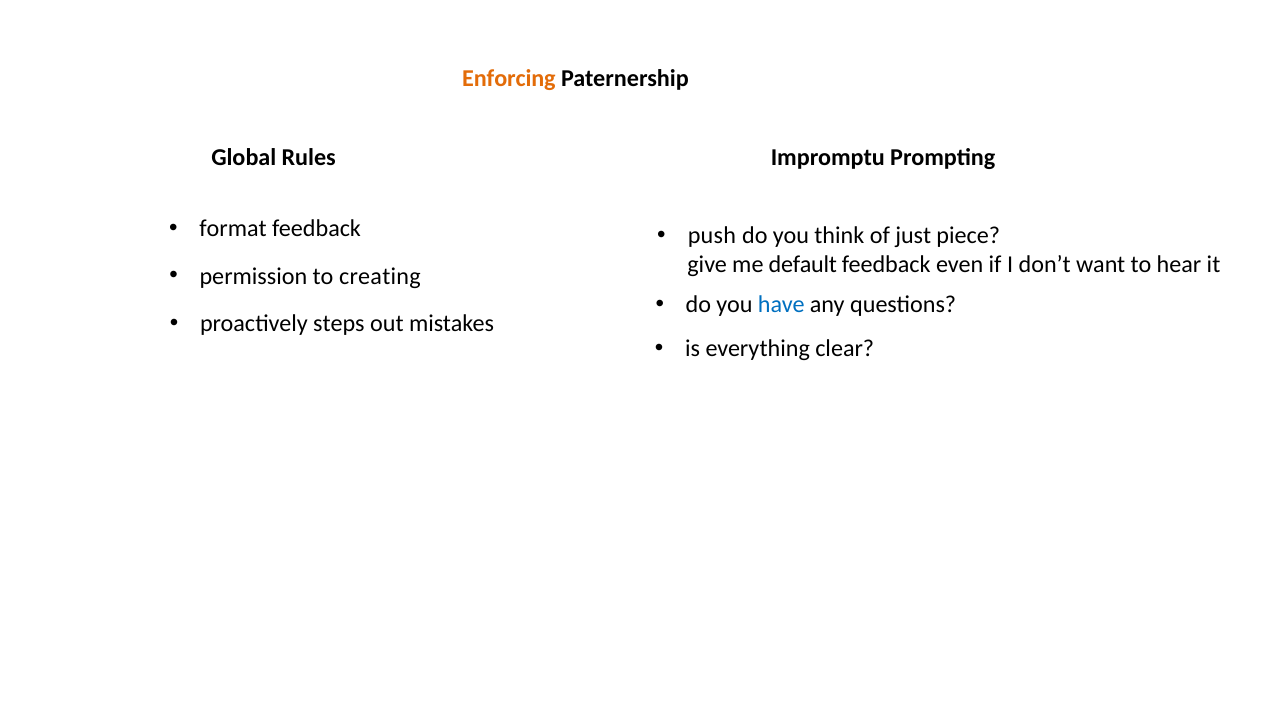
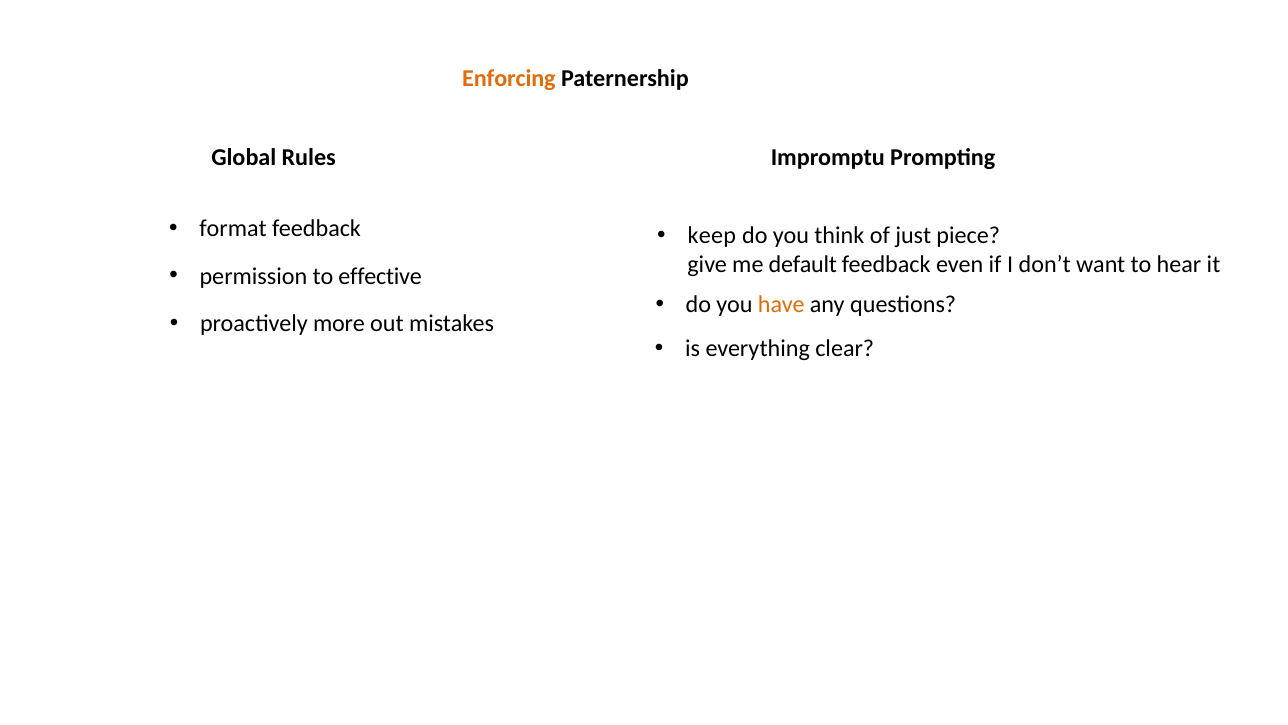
push: push -> keep
creating: creating -> effective
have colour: blue -> orange
steps: steps -> more
